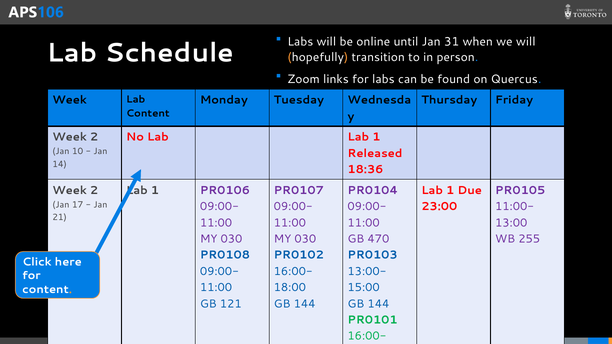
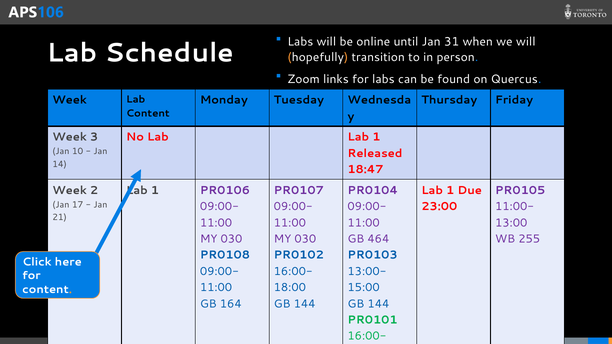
2 at (94, 137): 2 -> 3
18:36: 18:36 -> 18:47
470: 470 -> 464
121: 121 -> 164
